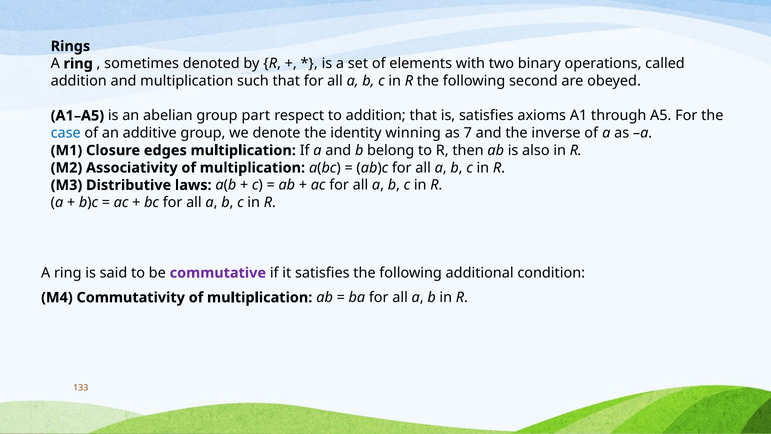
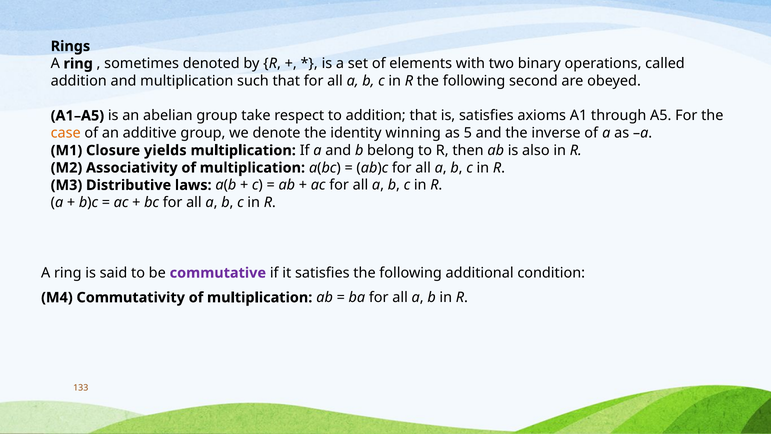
part: part -> take
case colour: blue -> orange
7: 7 -> 5
edges: edges -> yields
